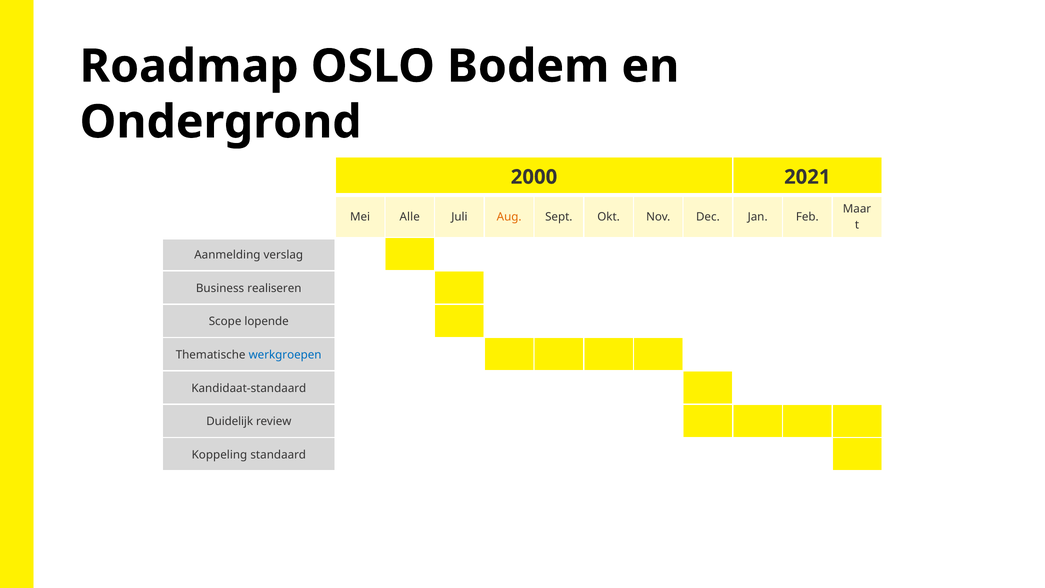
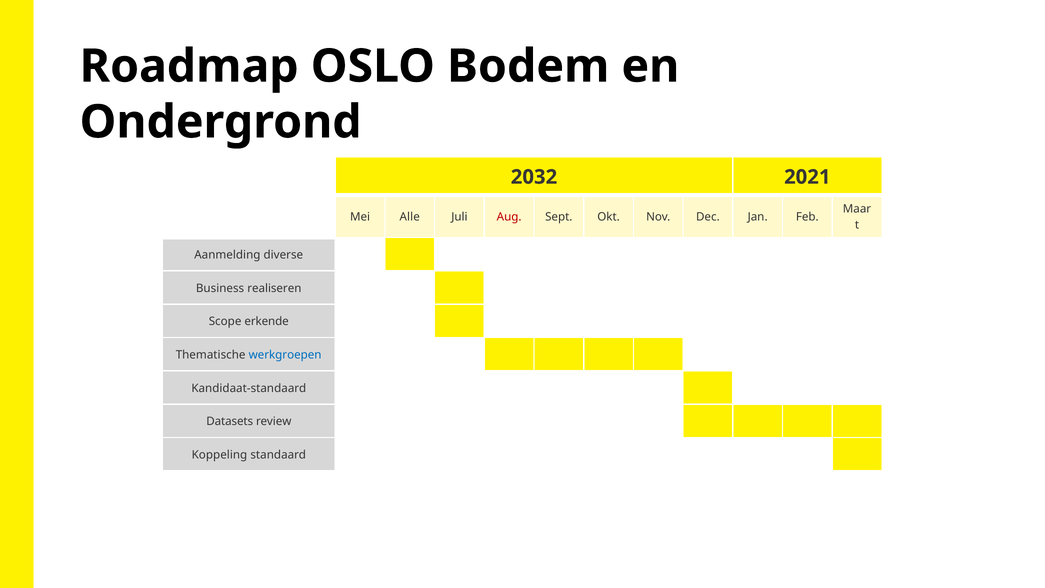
2000: 2000 -> 2032
Aug colour: orange -> red
verslag: verslag -> diverse
lopende: lopende -> erkende
Duidelijk: Duidelijk -> Datasets
